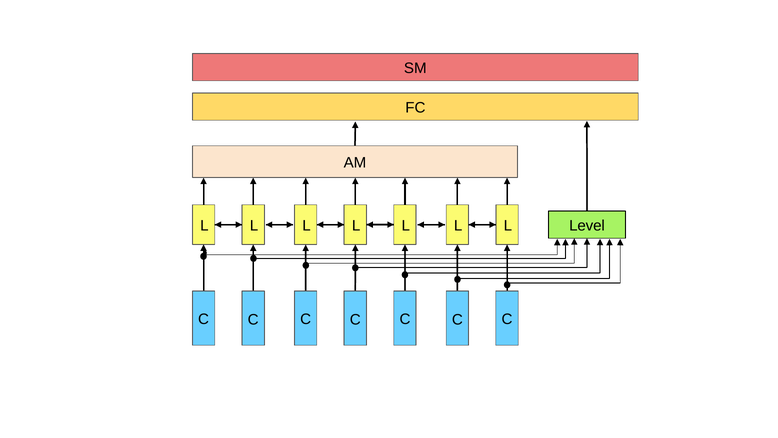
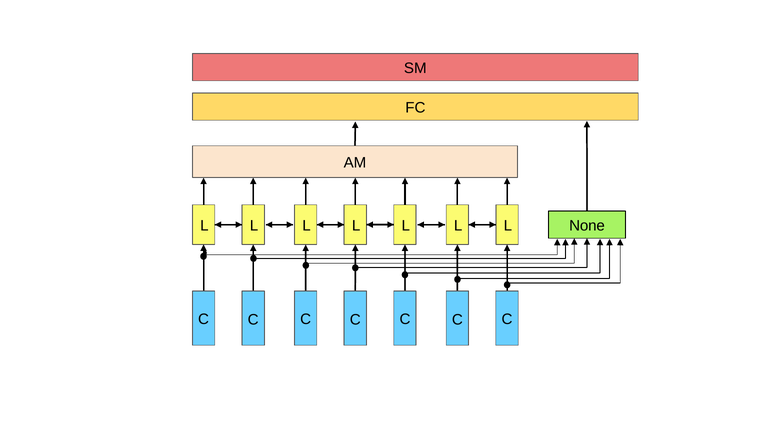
Level: Level -> None
